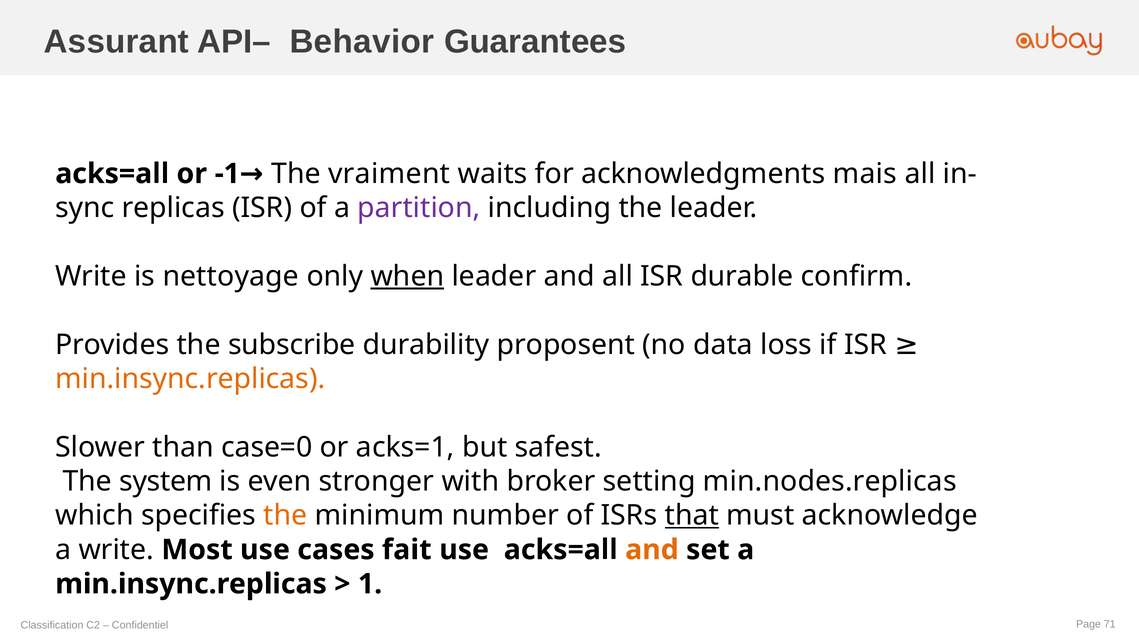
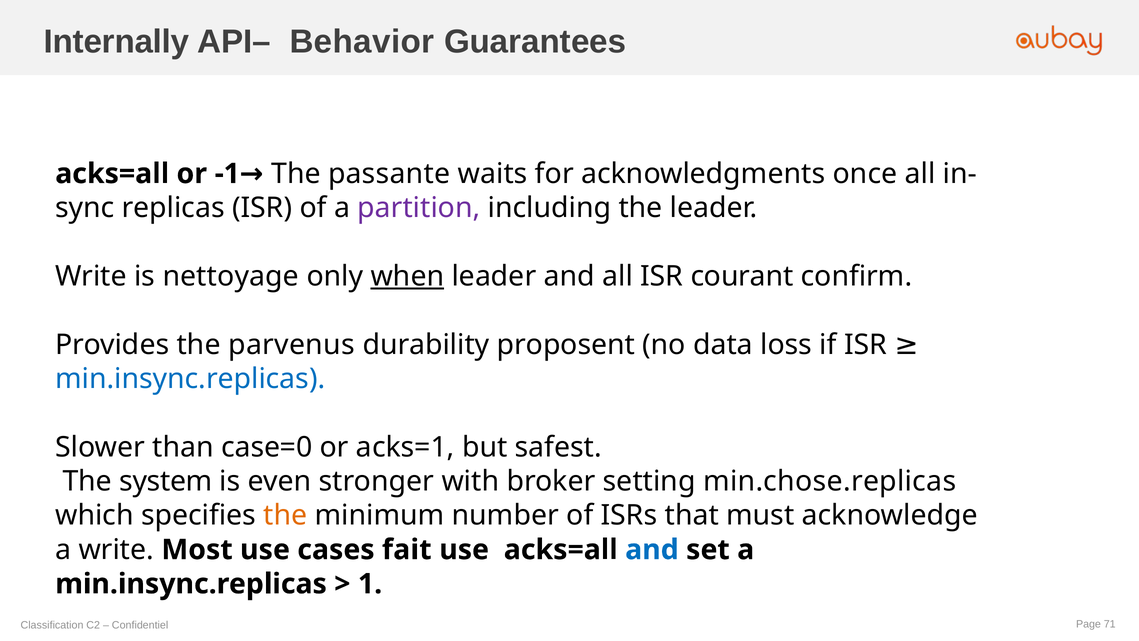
Assurant: Assurant -> Internally
vraiment: vraiment -> passante
mais: mais -> once
durable: durable -> courant
subscribe: subscribe -> parvenus
min.insync.replicas at (190, 379) colour: orange -> blue
min.nodes.replicas: min.nodes.replicas -> min.chose.replicas
that underline: present -> none
and at (652, 549) colour: orange -> blue
